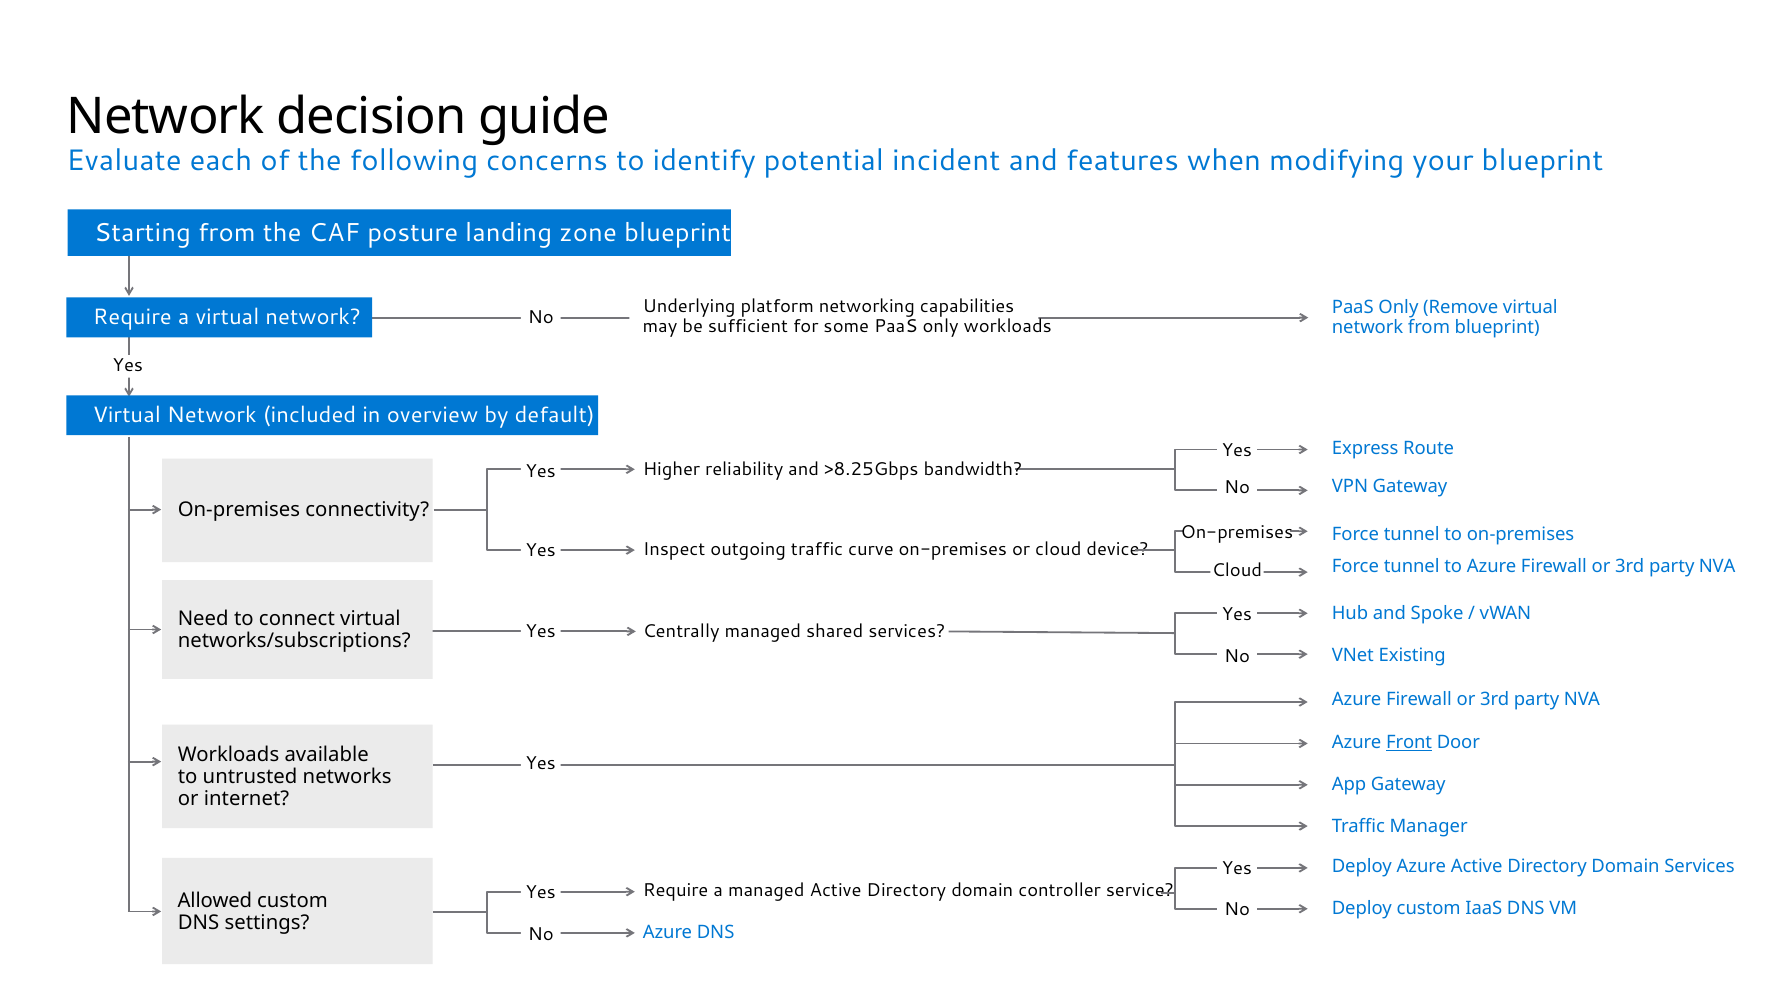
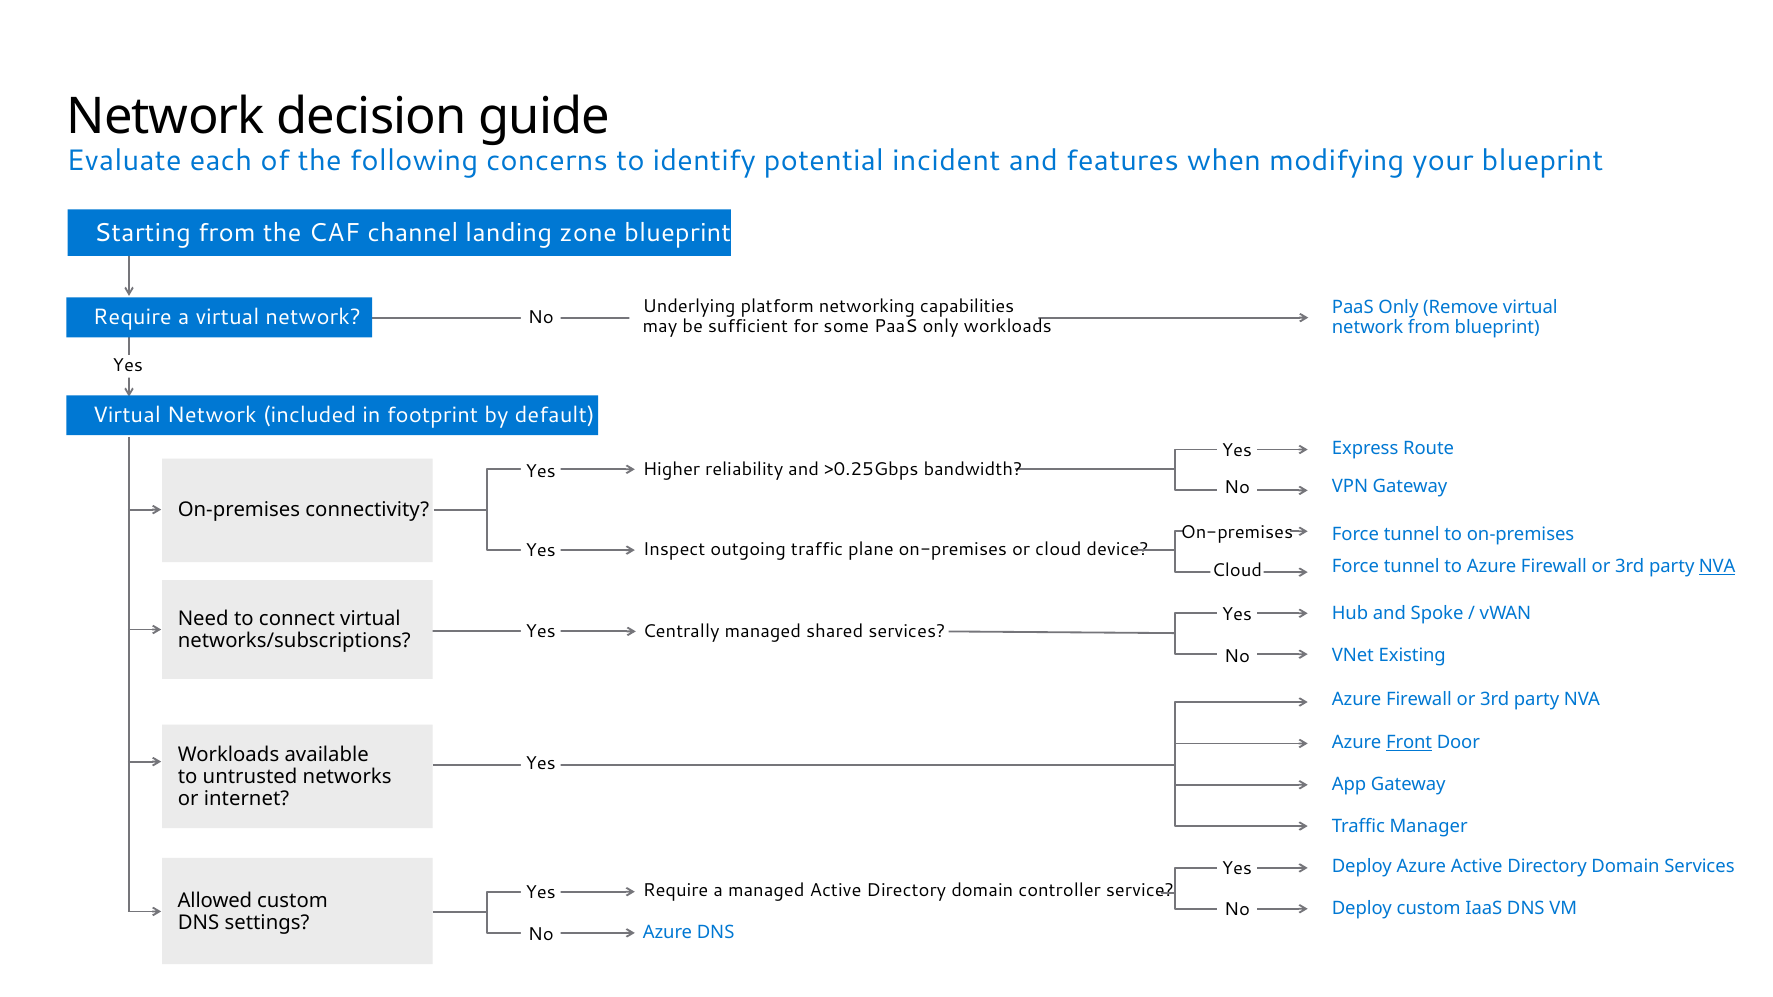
posture: posture -> channel
overview: overview -> footprint
>8.25Gbps: >8.25Gbps -> >0.25Gbps
curve: curve -> plane
NVA at (1717, 567) underline: none -> present
